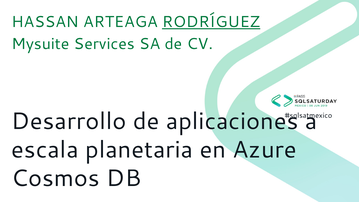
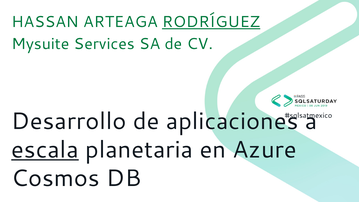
escala underline: none -> present
